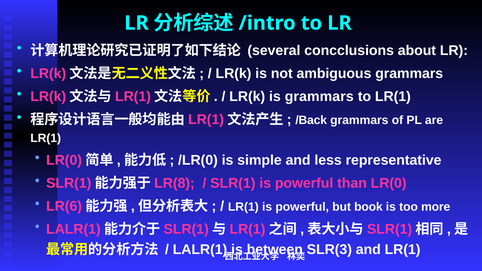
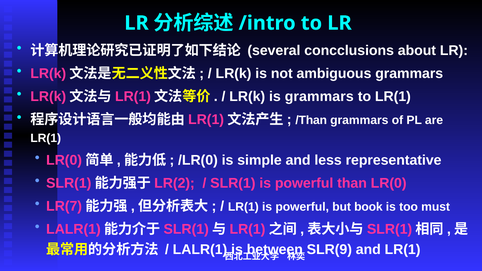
/Back: /Back -> /Than
LR(8: LR(8 -> LR(2
LR(6: LR(6 -> LR(7
more: more -> must
SLR(3: SLR(3 -> SLR(9
